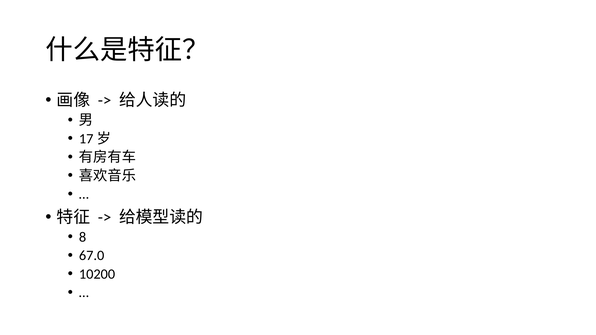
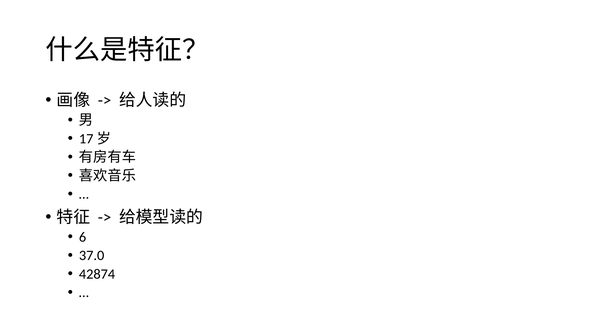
8: 8 -> 6
67.0: 67.0 -> 37.0
10200: 10200 -> 42874
